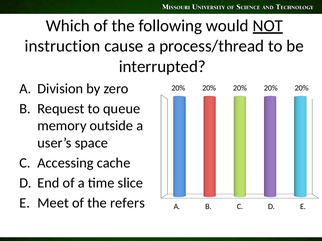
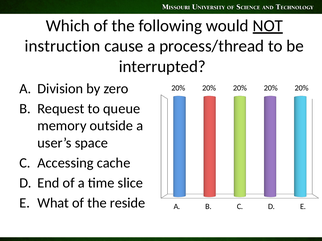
Meet: Meet -> What
refers: refers -> reside
